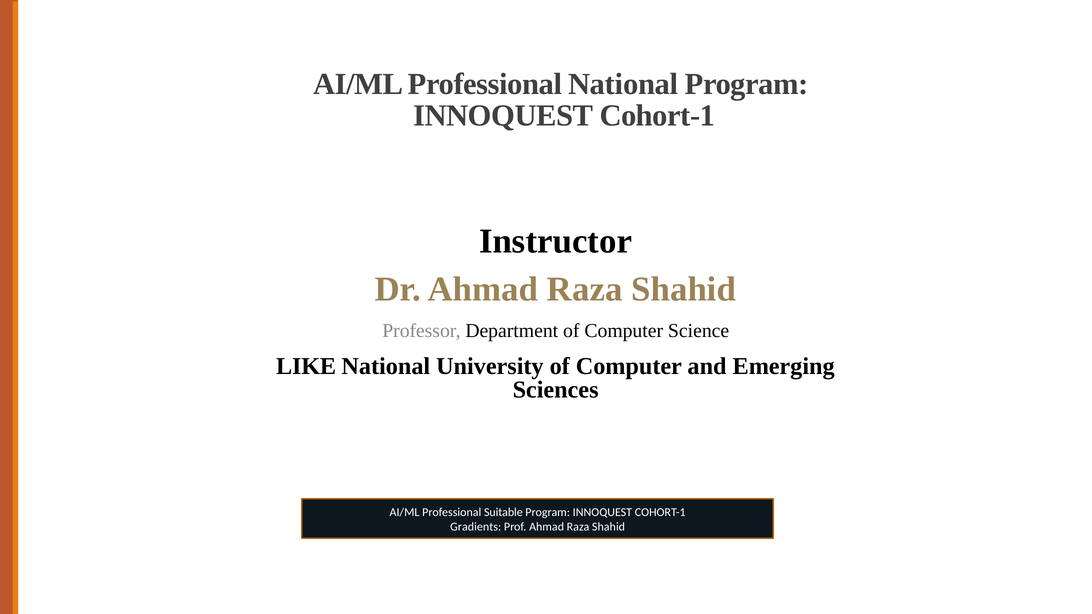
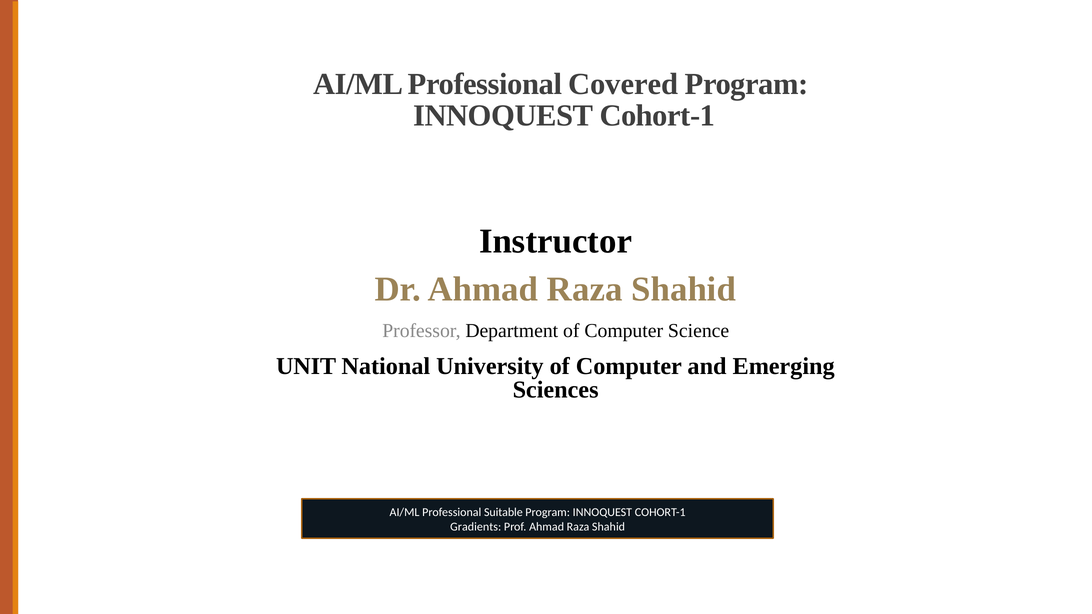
Professional National: National -> Covered
LIKE: LIKE -> UNIT
